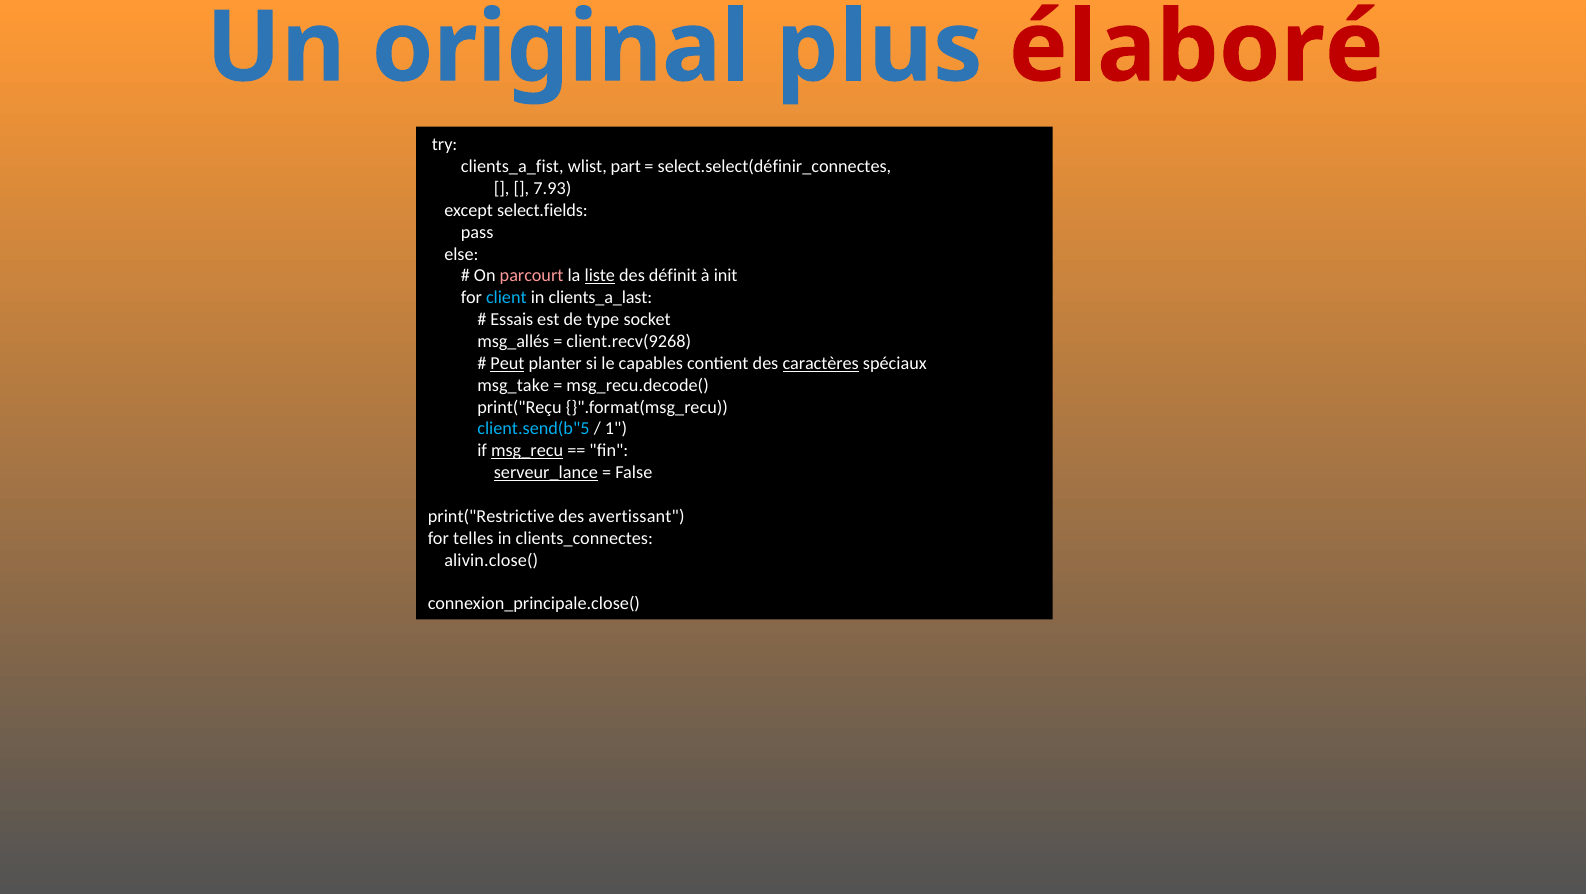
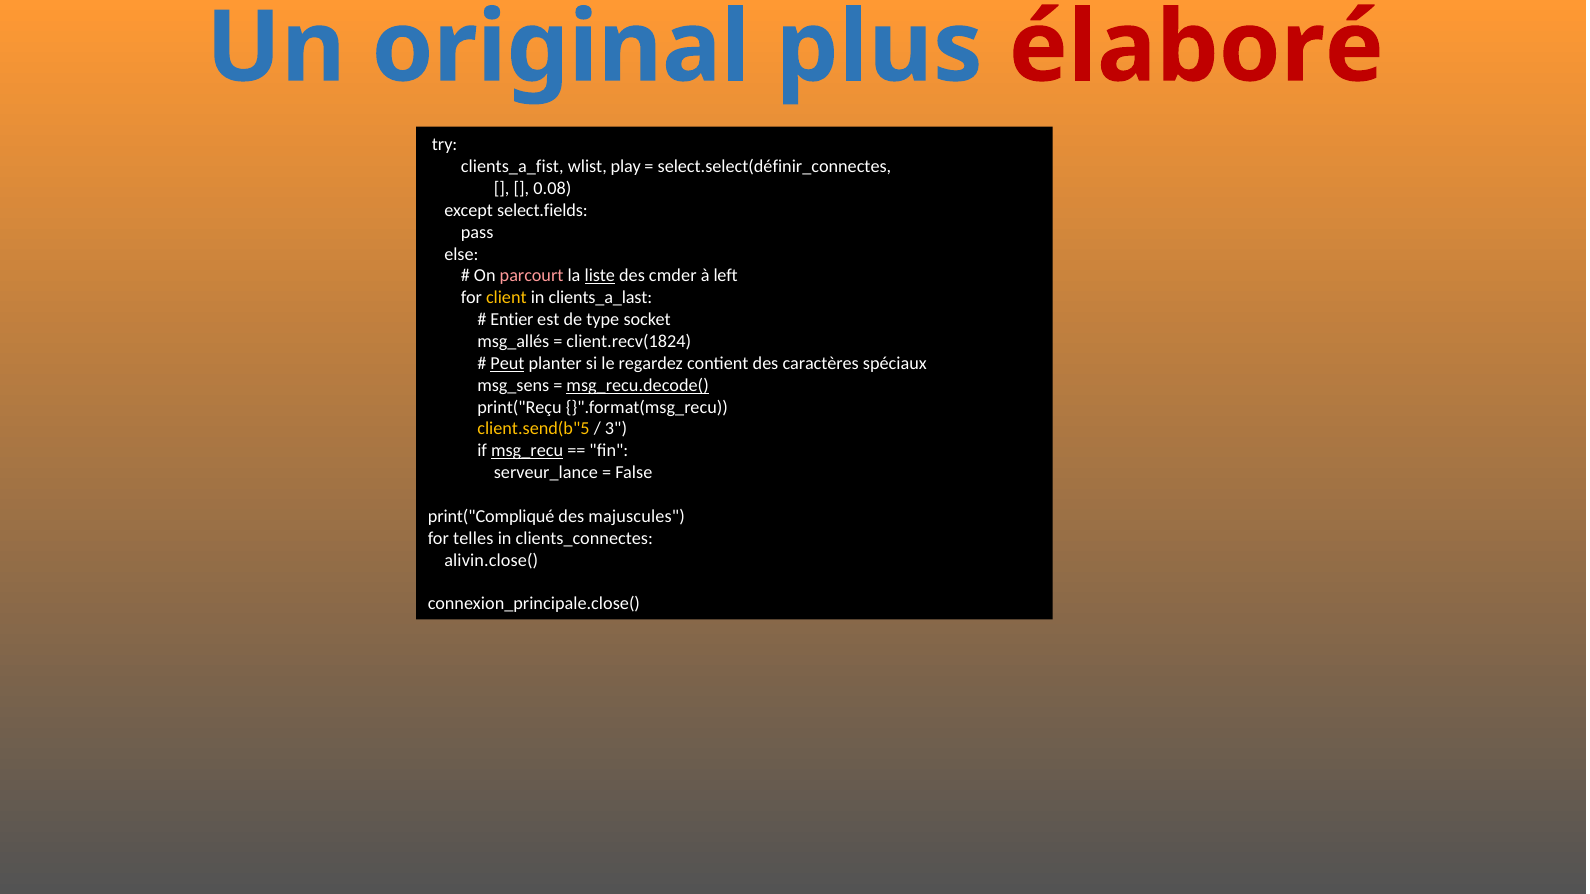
part: part -> play
7.93: 7.93 -> 0.08
définit: définit -> cmder
init: init -> left
client colour: light blue -> yellow
Essais: Essais -> Entier
client.recv(9268: client.recv(9268 -> client.recv(1824
capables: capables -> regardez
caractères underline: present -> none
msg_take: msg_take -> msg_sens
msg_recu.decode( underline: none -> present
client.send(b"5 colour: light blue -> yellow
1: 1 -> 3
serveur_lance underline: present -> none
print("Restrictive: print("Restrictive -> print("Compliqué
avertissant: avertissant -> majuscules
